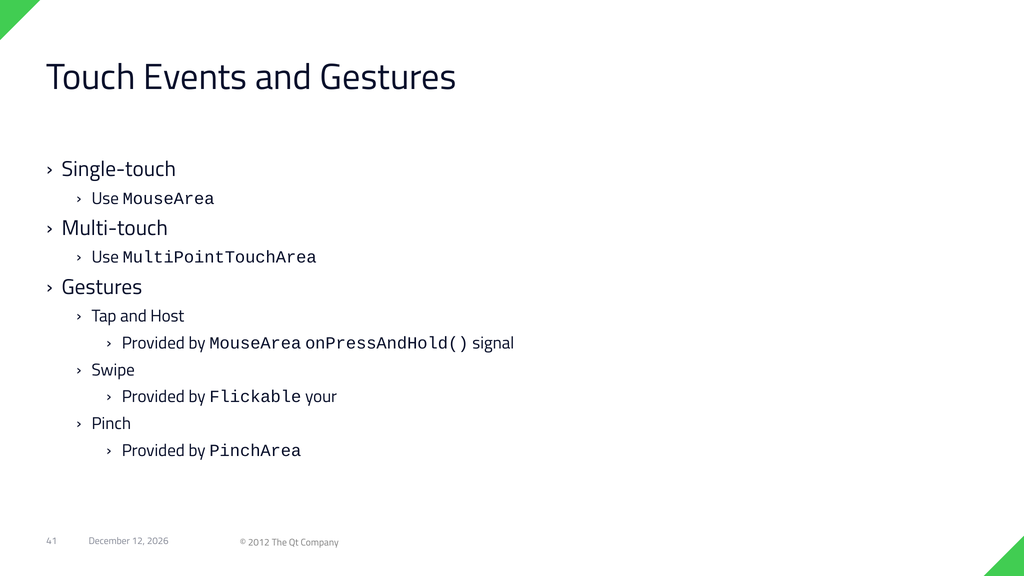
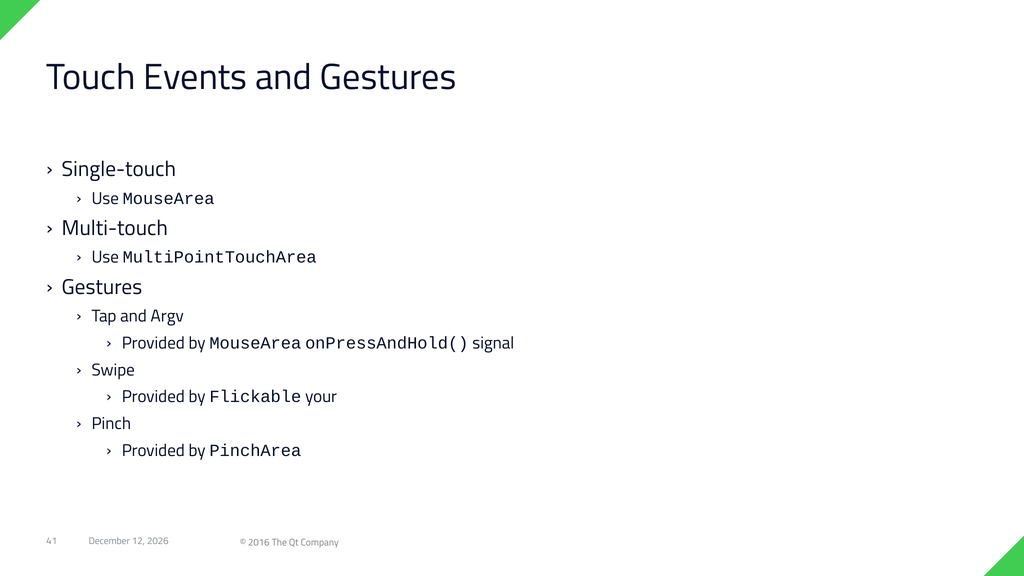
Host: Host -> Argv
2012: 2012 -> 2016
